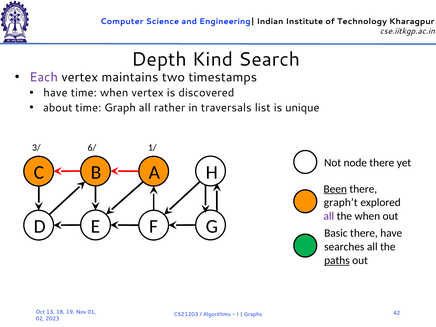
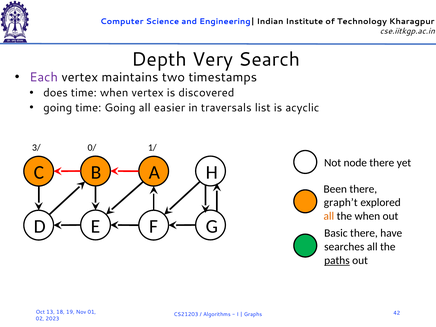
Kind: Kind -> Very
have at (55, 93): have -> does
about at (58, 108): about -> going
time Graph: Graph -> Going
rather: rather -> easier
unique: unique -> acyclic
6/: 6/ -> 0/
Been underline: present -> none
all at (329, 216) colour: purple -> orange
